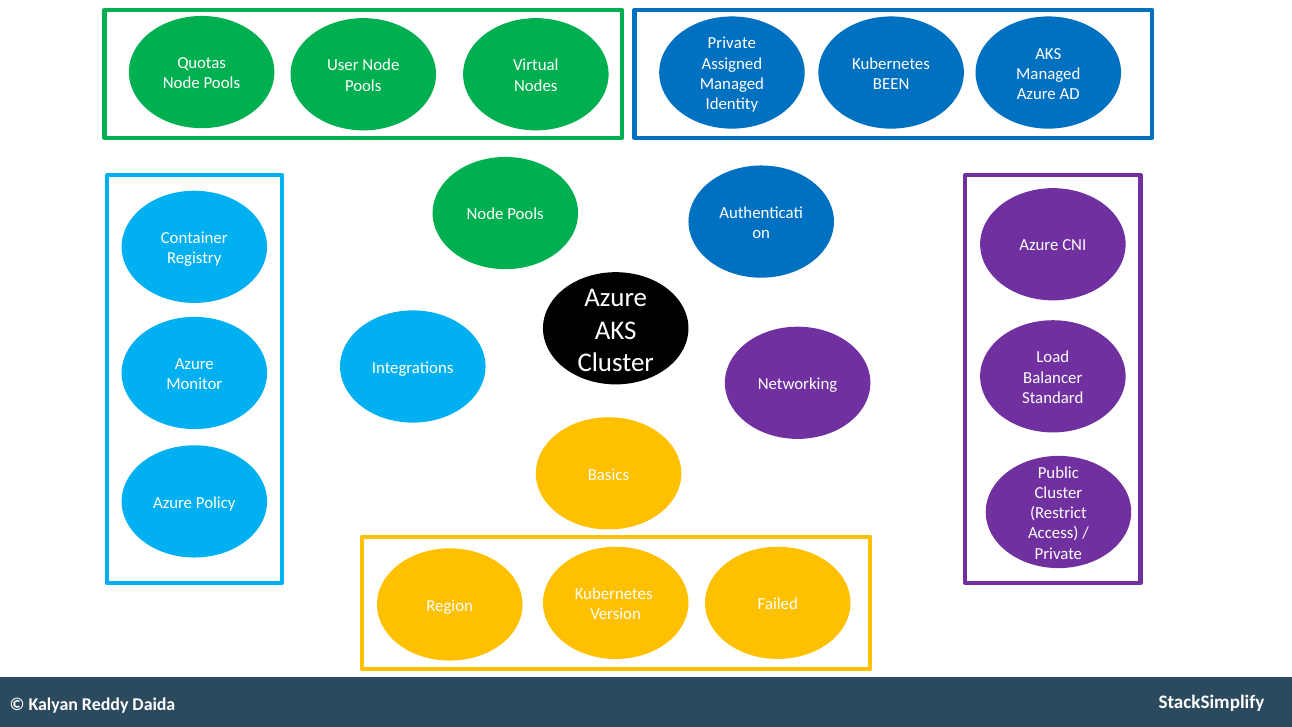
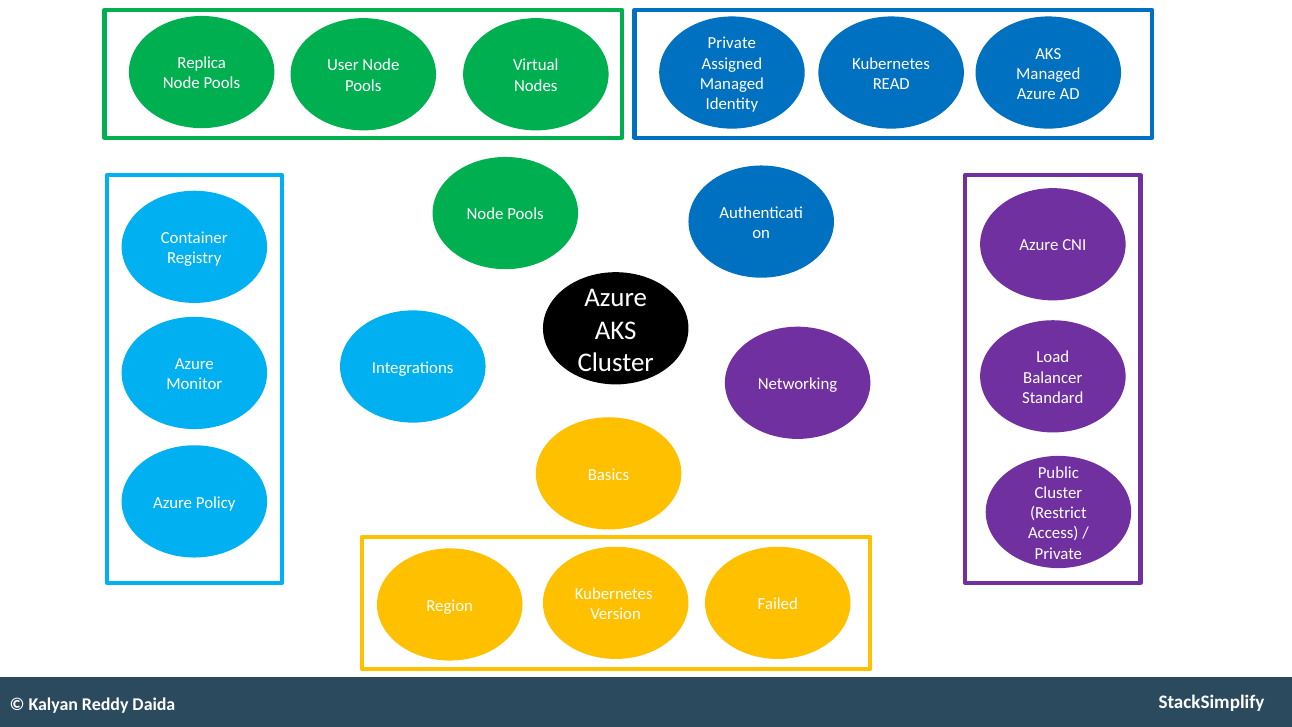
Quotas: Quotas -> Replica
BEEN: BEEN -> READ
